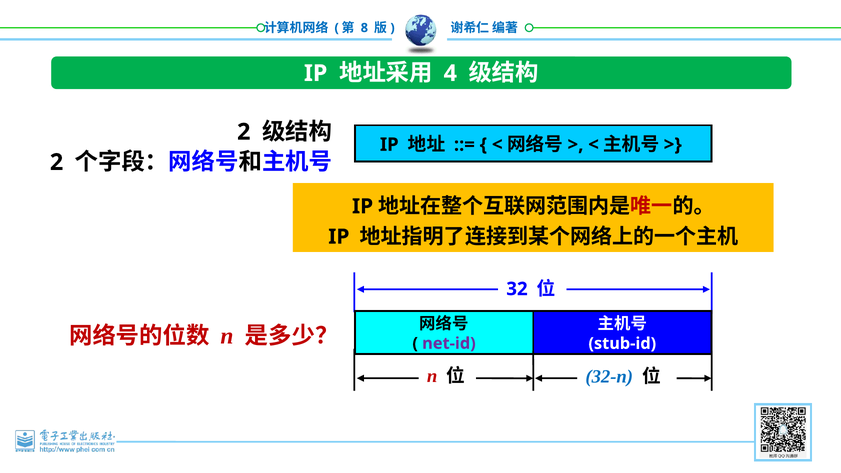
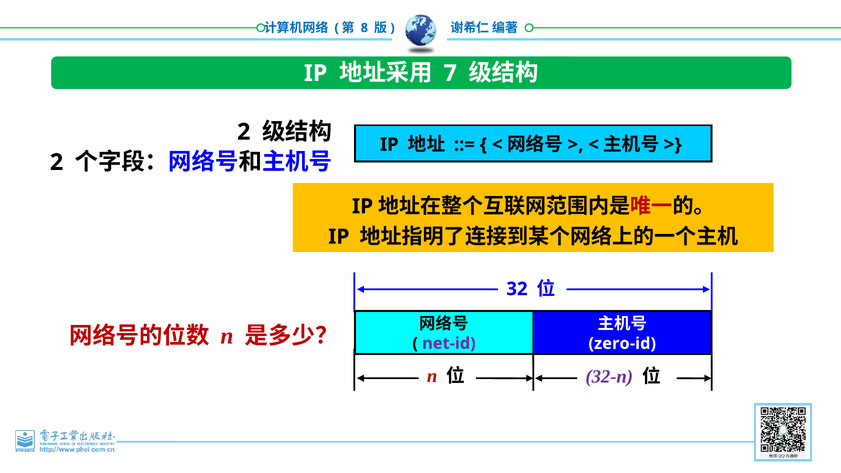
4: 4 -> 7
stub-id: stub-id -> zero-id
32-n colour: blue -> purple
